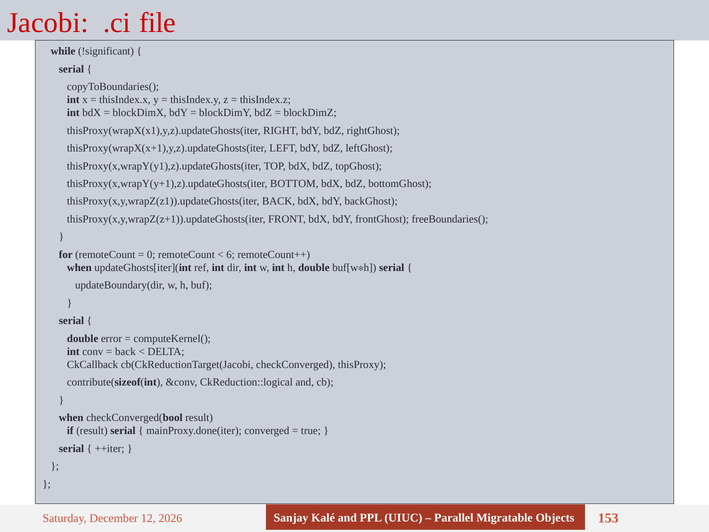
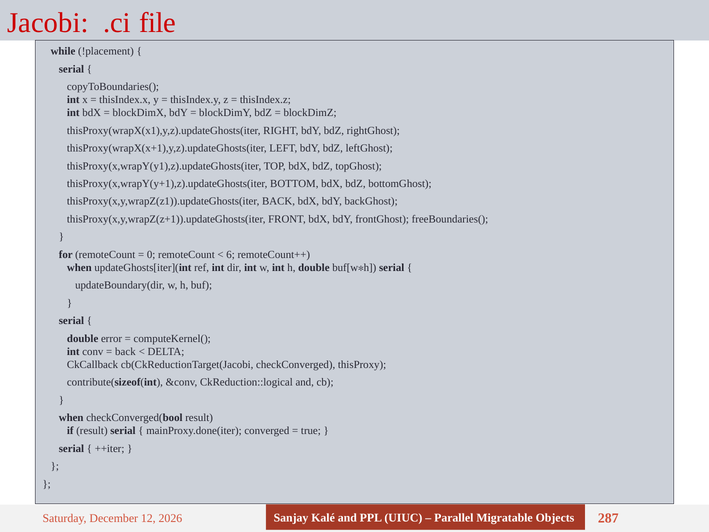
!significant: !significant -> !placement
153: 153 -> 287
